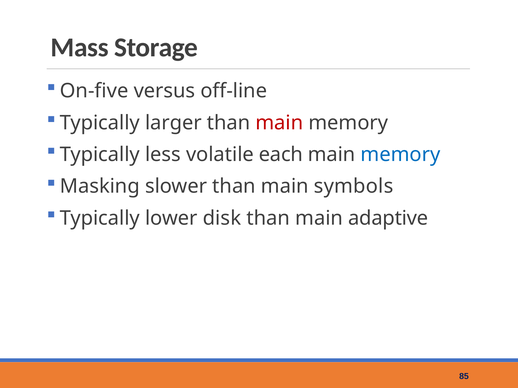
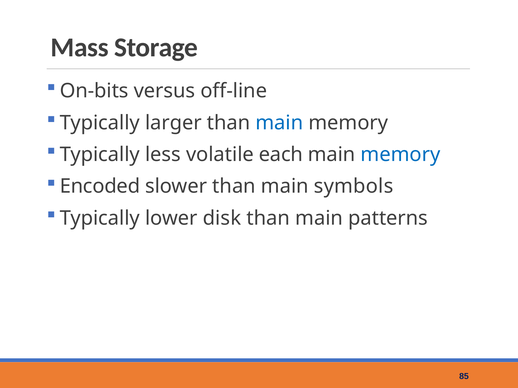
On-five: On-five -> On-bits
main at (279, 123) colour: red -> blue
Masking: Masking -> Encoded
adaptive: adaptive -> patterns
